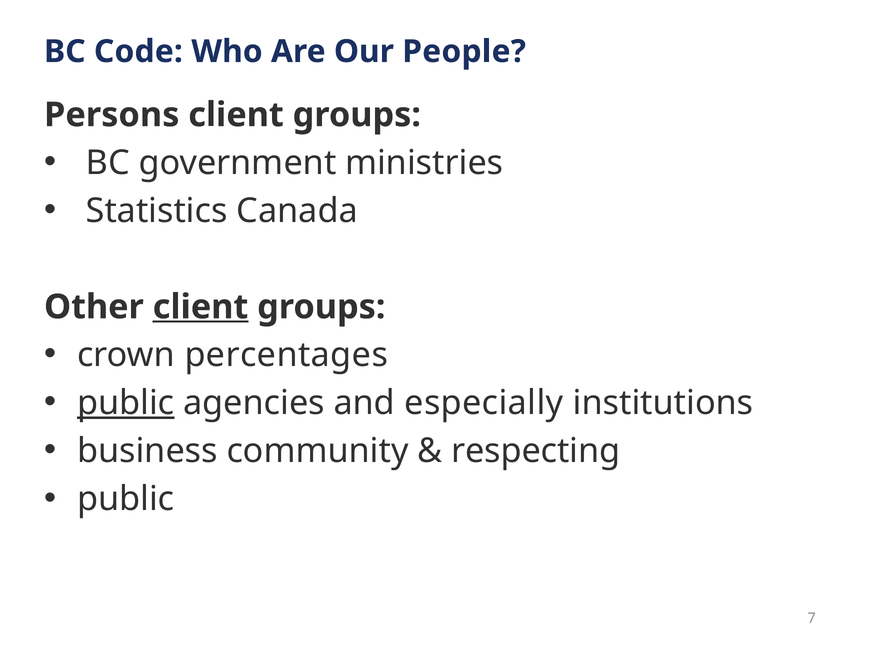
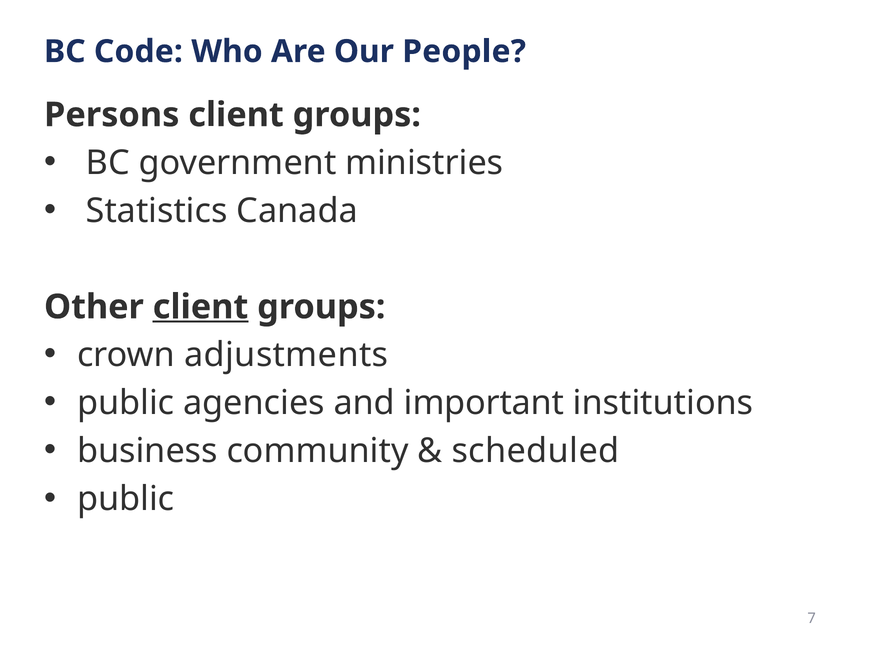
percentages: percentages -> adjustments
public at (126, 403) underline: present -> none
especially: especially -> important
respecting: respecting -> scheduled
